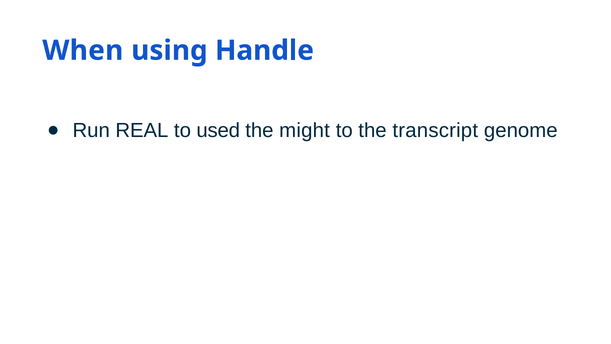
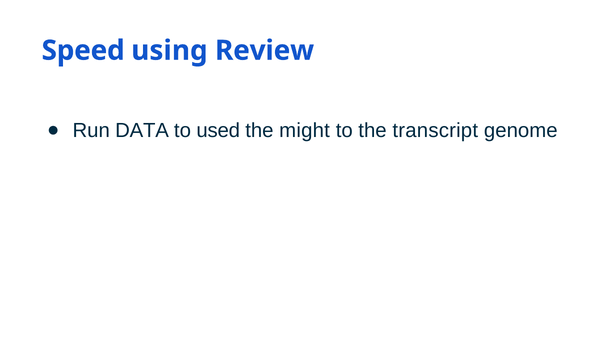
When: When -> Speed
Handle: Handle -> Review
REAL: REAL -> DATA
